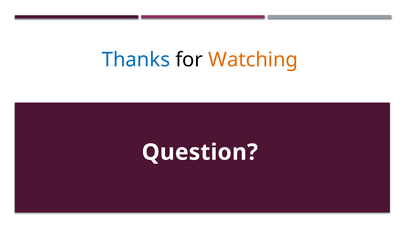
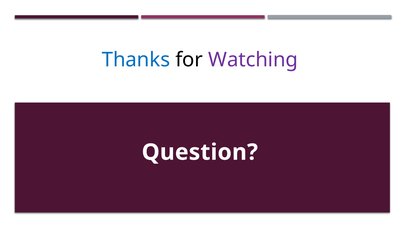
Watching colour: orange -> purple
